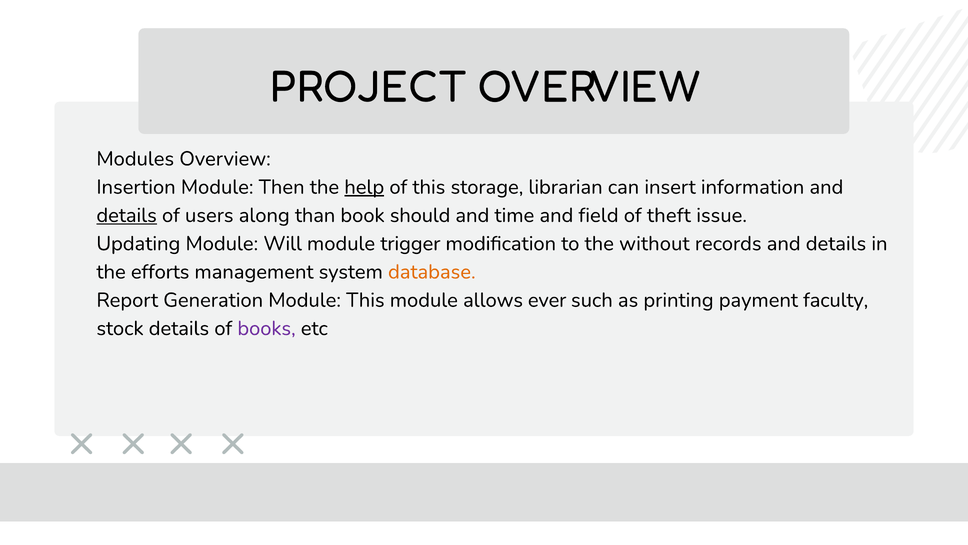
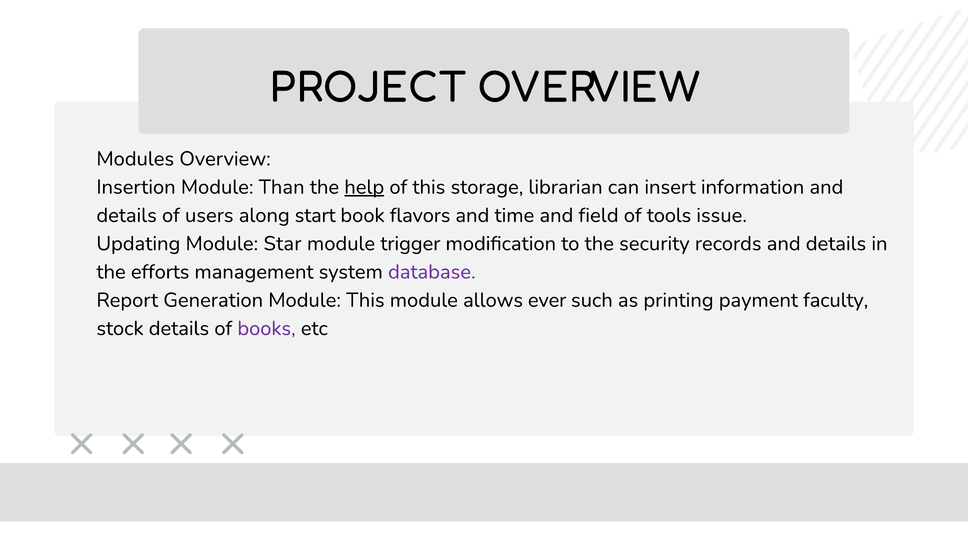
Then: Then -> Than
details at (127, 215) underline: present -> none
than: than -> start
should: should -> flavors
theft: theft -> tools
Will: Will -> Star
without: without -> security
database colour: orange -> purple
